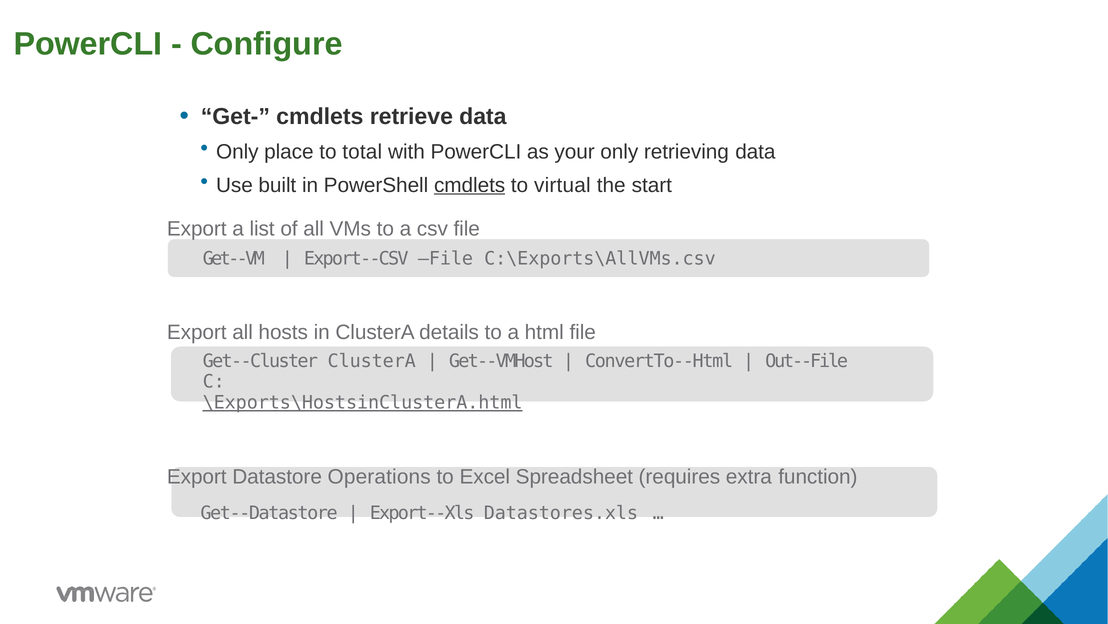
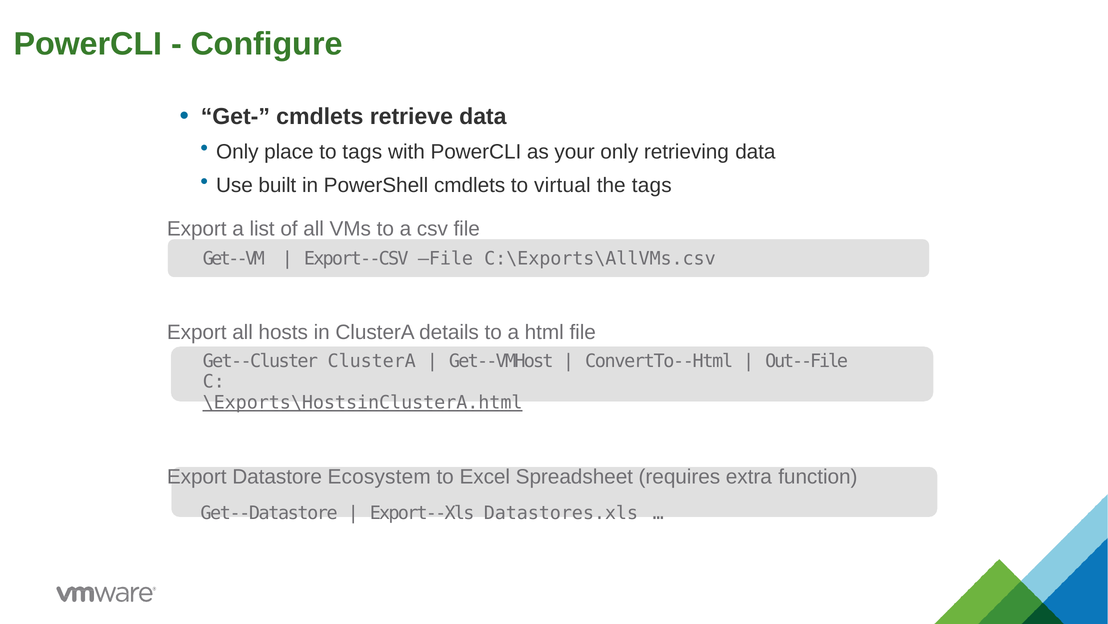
to total: total -> tags
cmdlets at (470, 185) underline: present -> none
the start: start -> tags
Operations: Operations -> Ecosystem
